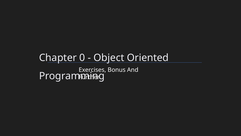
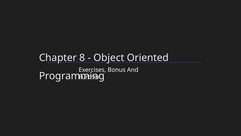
0: 0 -> 8
